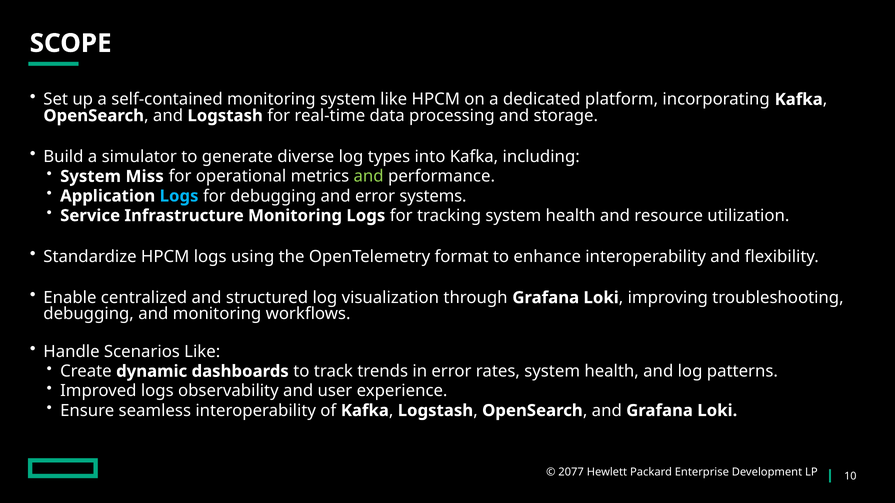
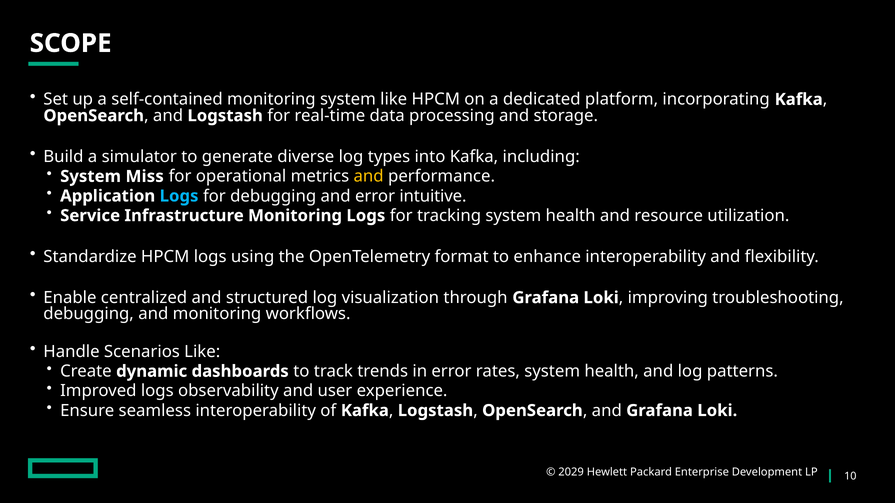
and at (369, 177) colour: light green -> yellow
systems: systems -> intuitive
2077: 2077 -> 2029
